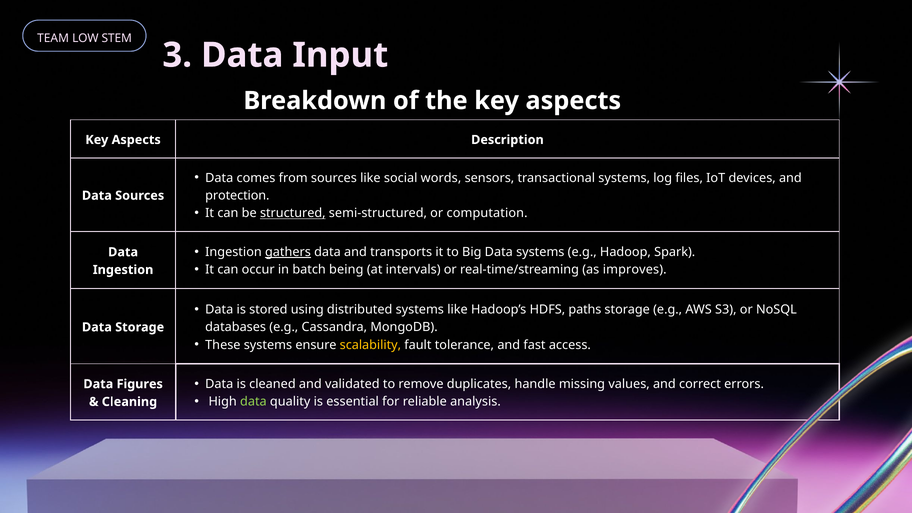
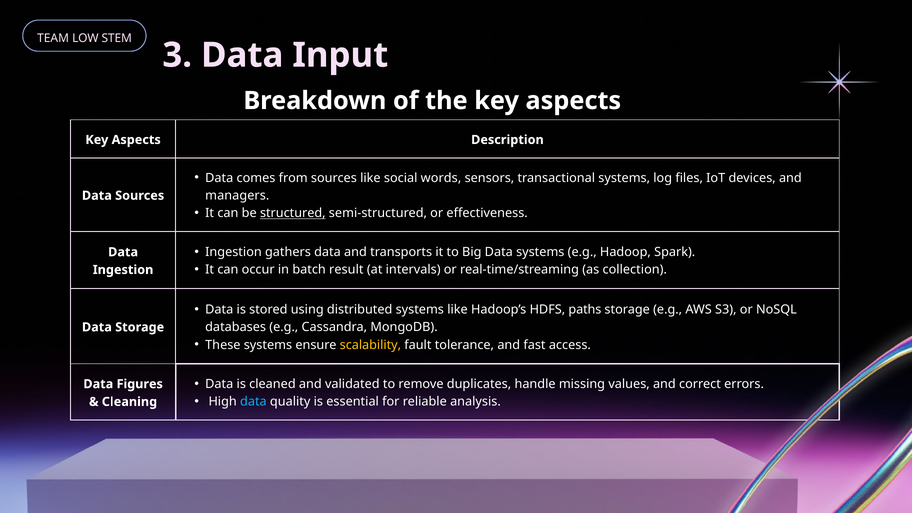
protection: protection -> managers
computation: computation -> effectiveness
gathers underline: present -> none
being: being -> result
improves: improves -> collection
data at (253, 402) colour: light green -> light blue
